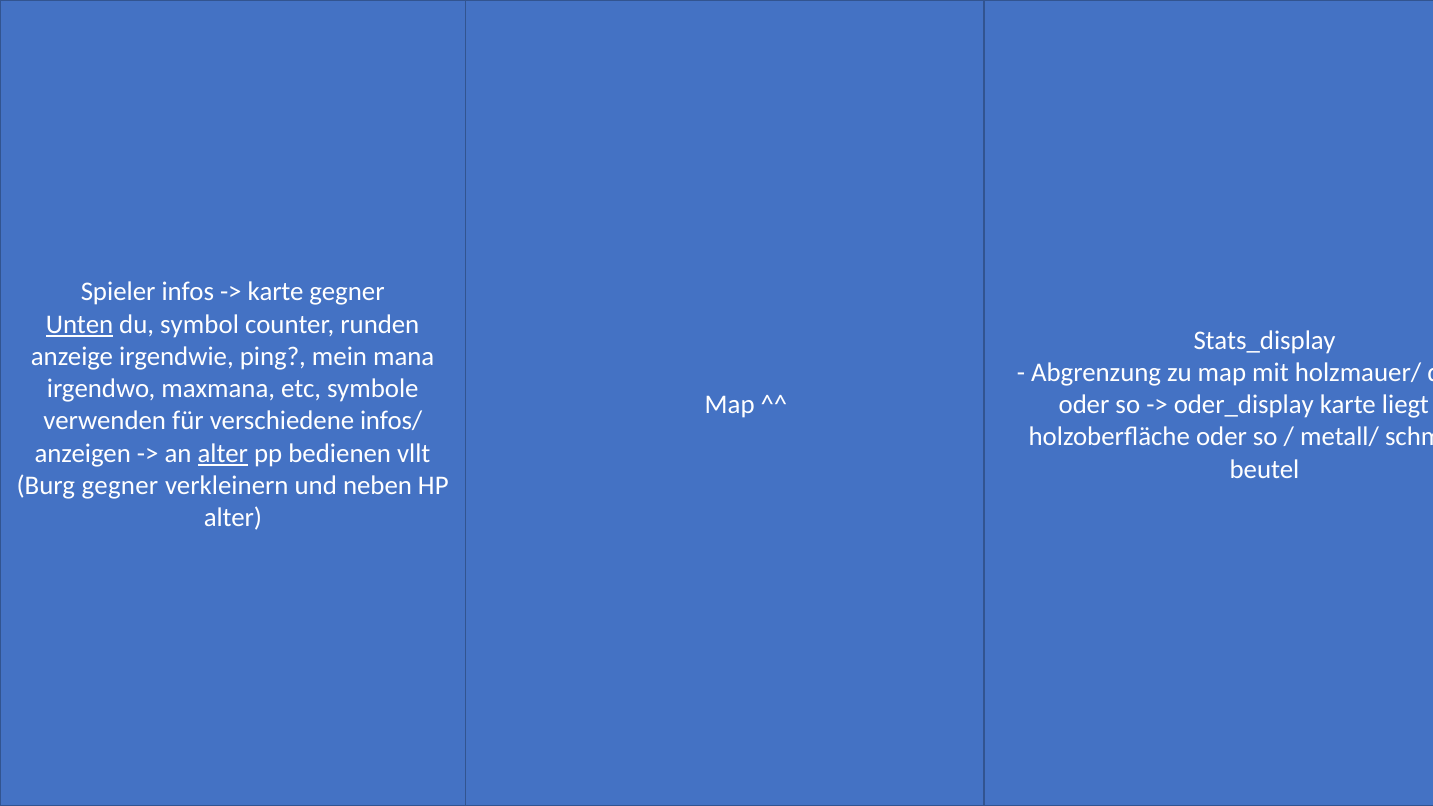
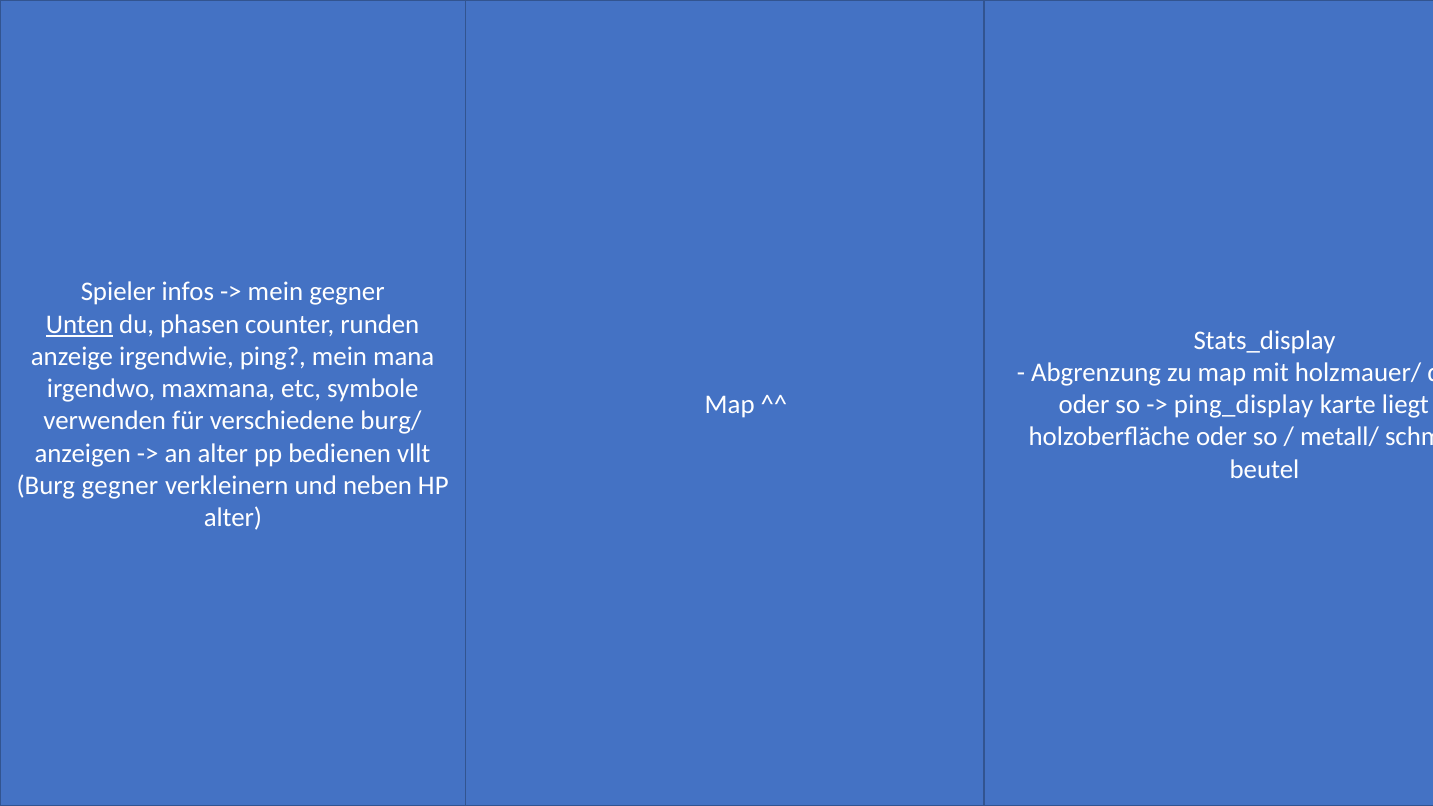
karte at (276, 292): karte -> mein
symbol: symbol -> phasen
oder_display: oder_display -> ping_display
infos/: infos/ -> burg/
alter at (223, 453) underline: present -> none
